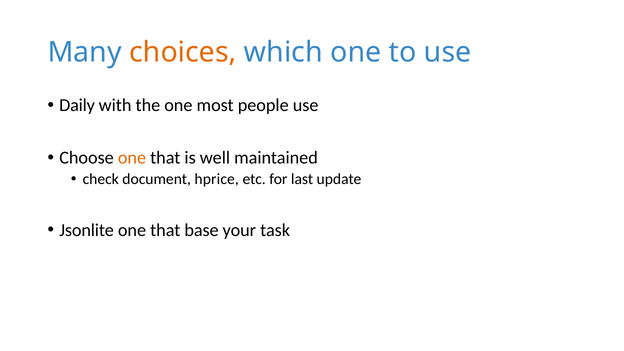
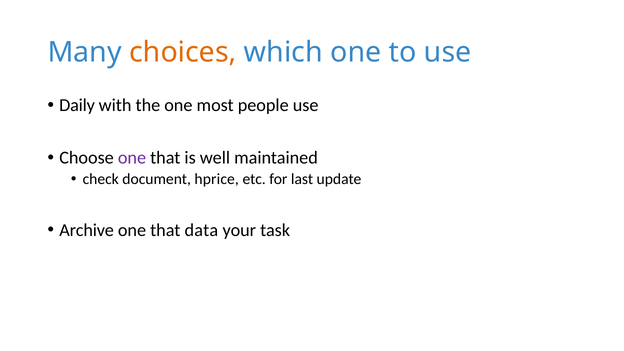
one at (132, 158) colour: orange -> purple
Jsonlite: Jsonlite -> Archive
base: base -> data
